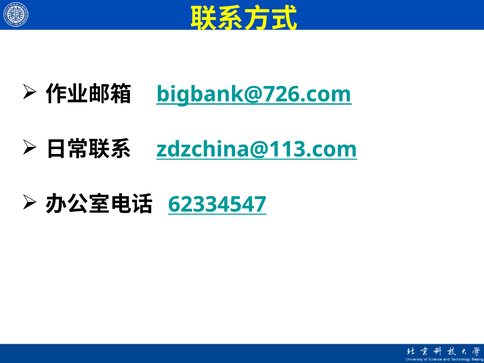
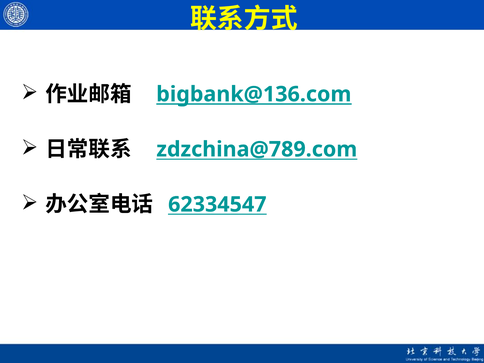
bigbank@726.com: bigbank@726.com -> bigbank@136.com
zdzchina@113.com: zdzchina@113.com -> zdzchina@789.com
